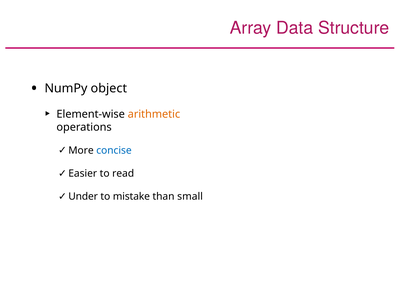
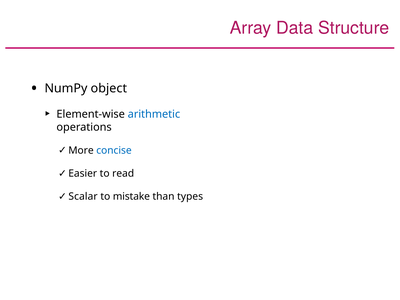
arithmetic colour: orange -> blue
Under: Under -> Scalar
small: small -> types
